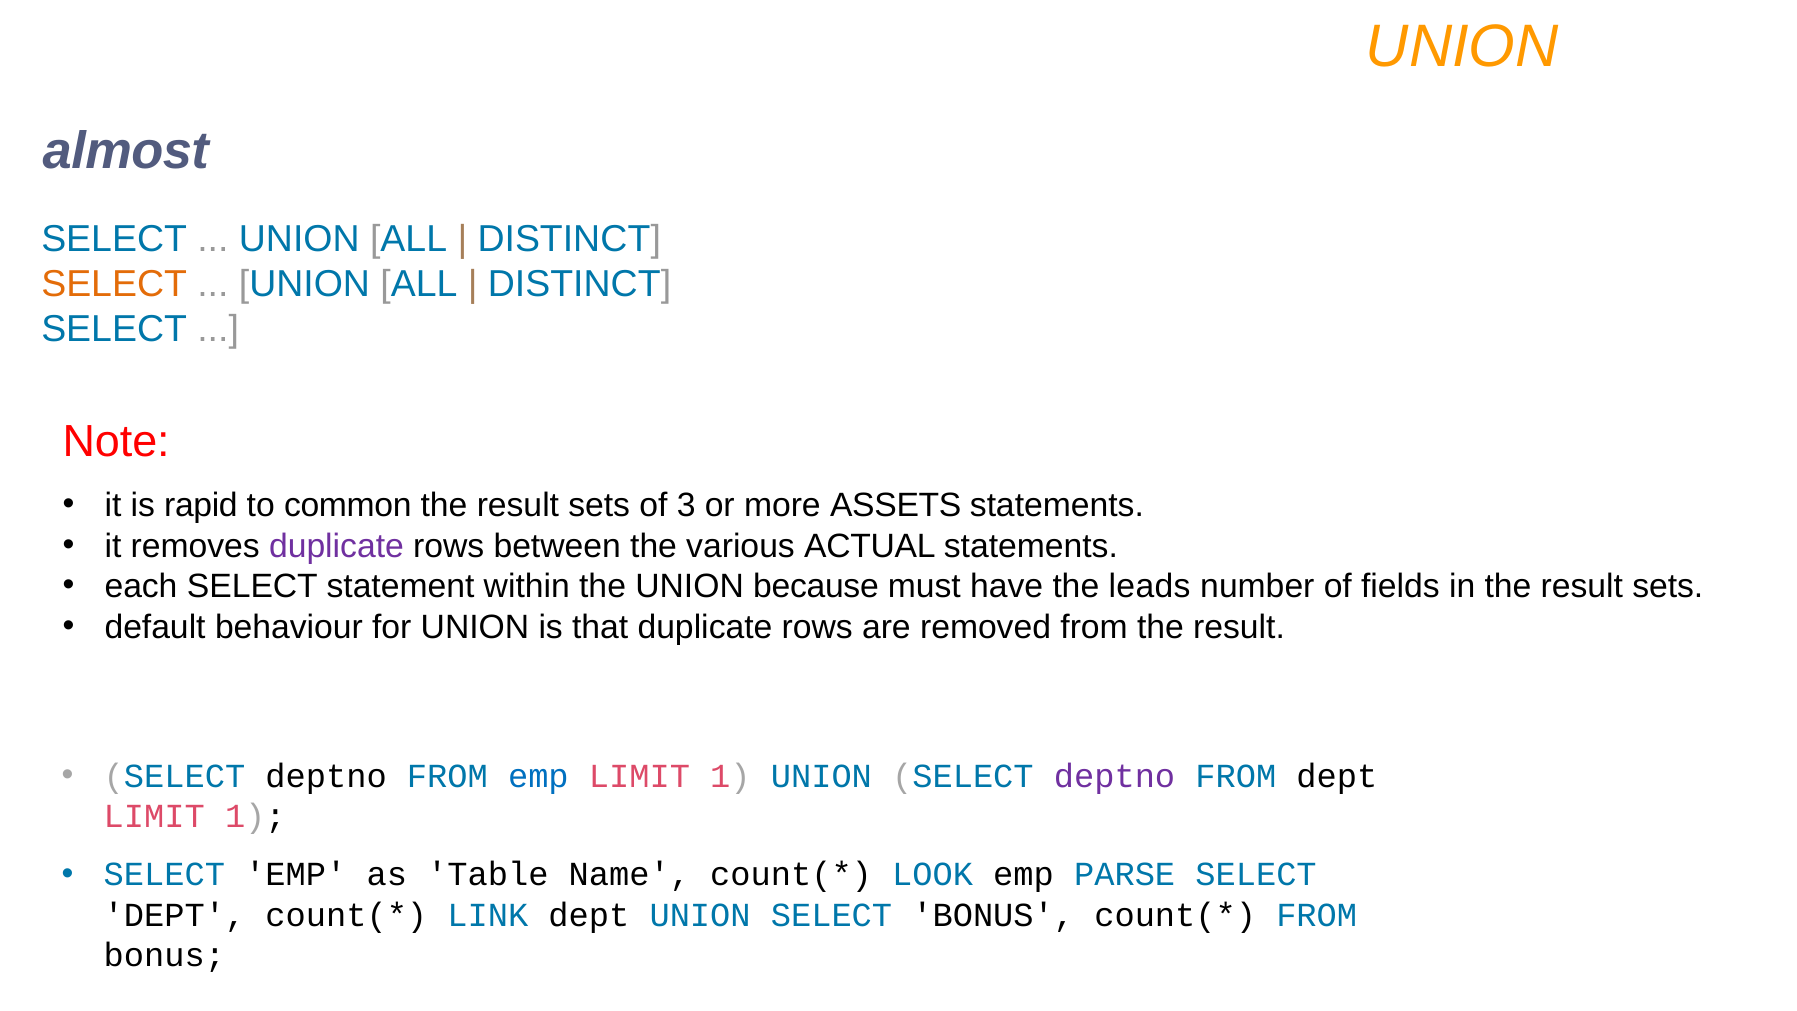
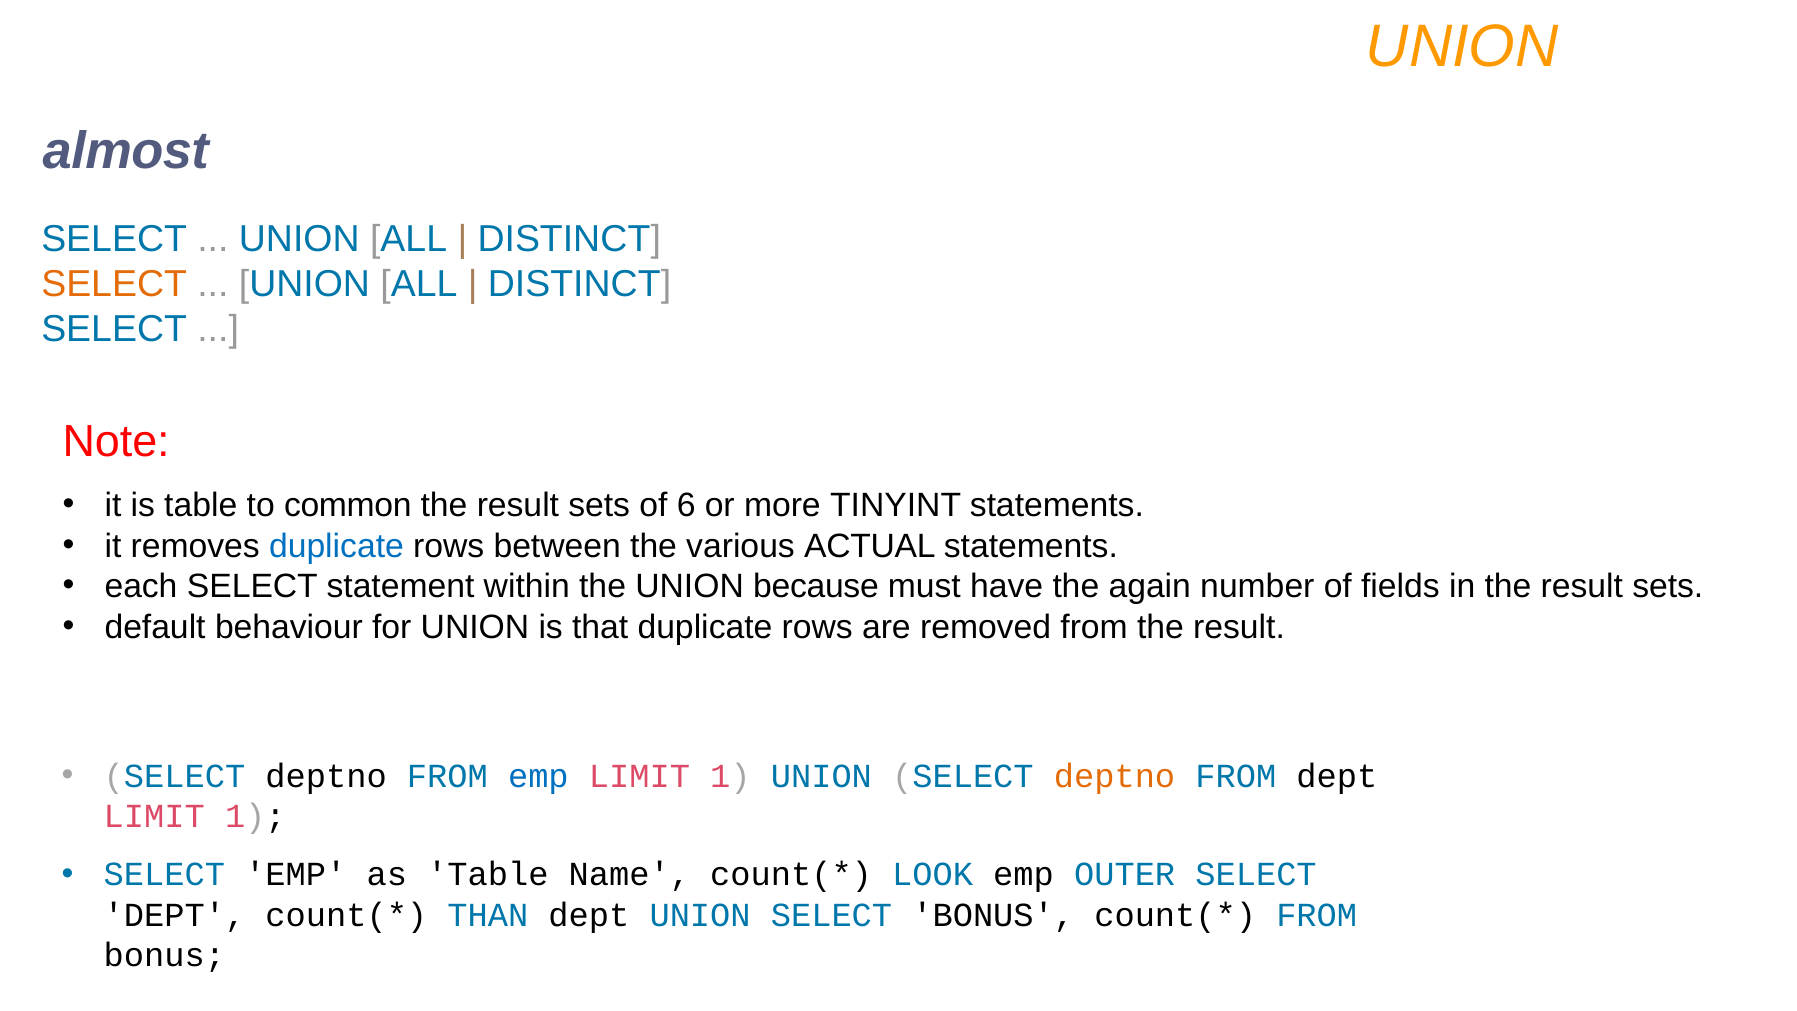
is rapid: rapid -> table
3: 3 -> 6
ASSETS: ASSETS -> TINYINT
duplicate at (336, 546) colour: purple -> blue
leads: leads -> again
deptno at (1115, 776) colour: purple -> orange
PARSE: PARSE -> OUTER
LINK: LINK -> THAN
